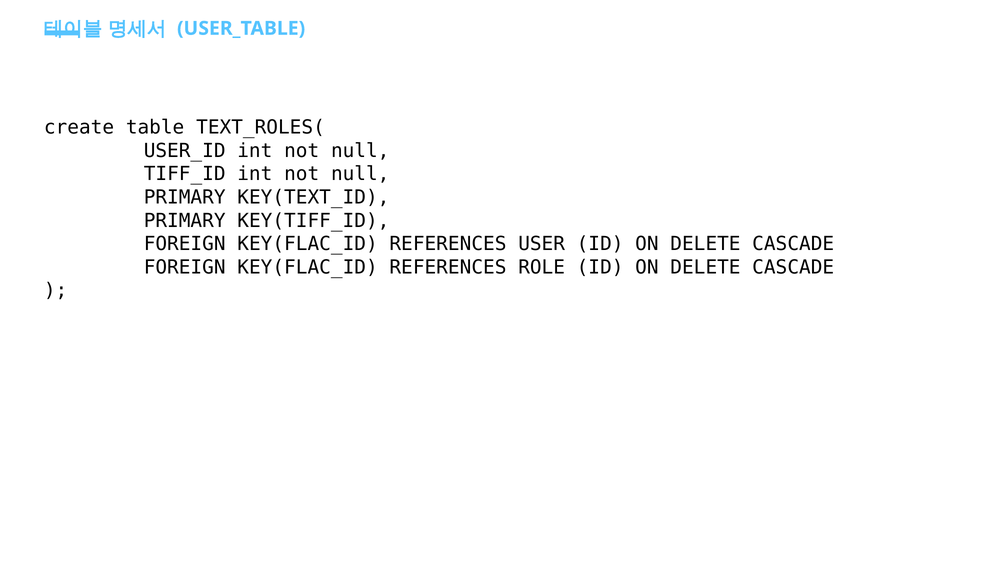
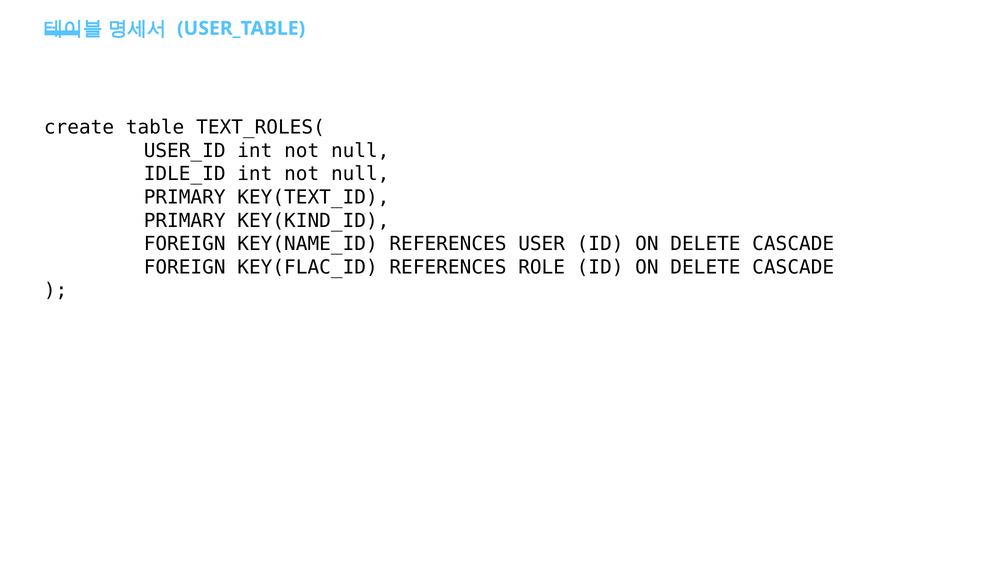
TIFF_ID: TIFF_ID -> IDLE_ID
KEY(TIFF_ID: KEY(TIFF_ID -> KEY(KIND_ID
KEY(FLAC_ID at (308, 244): KEY(FLAC_ID -> KEY(NAME_ID
